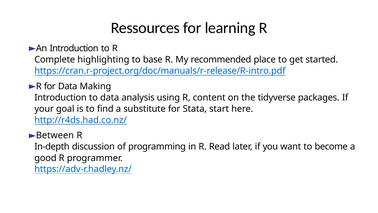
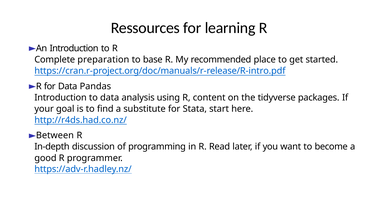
highlighting: highlighting -> preparation
Making: Making -> Pandas
